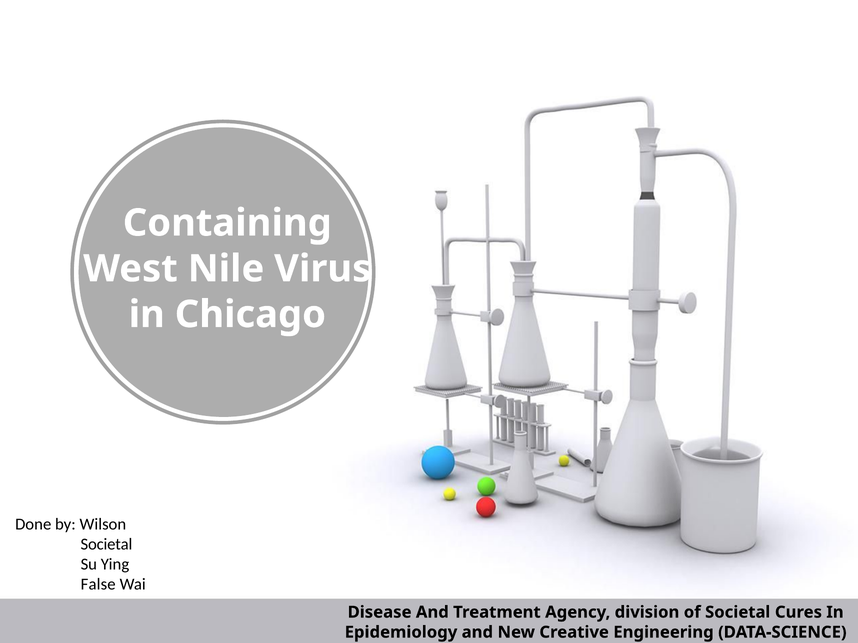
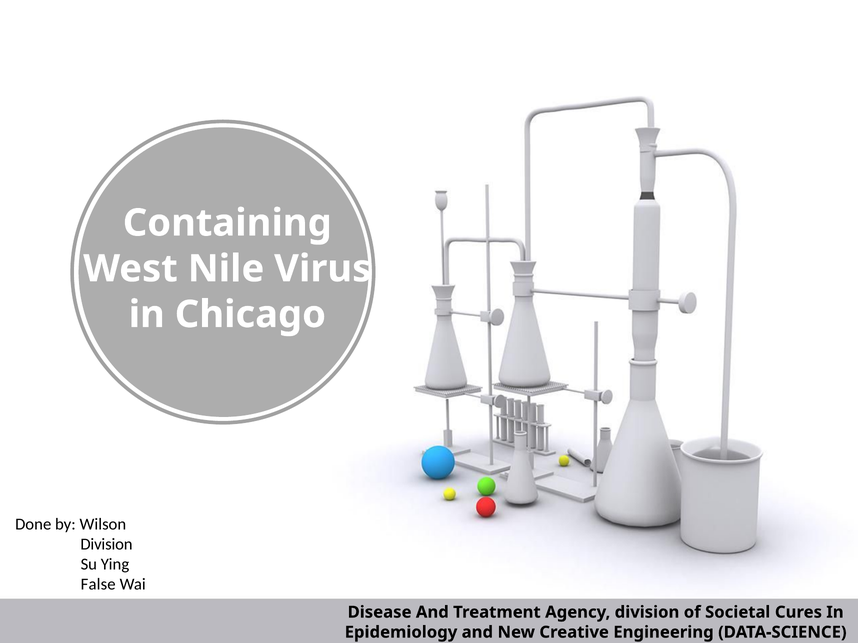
Societal at (106, 545): Societal -> Division
